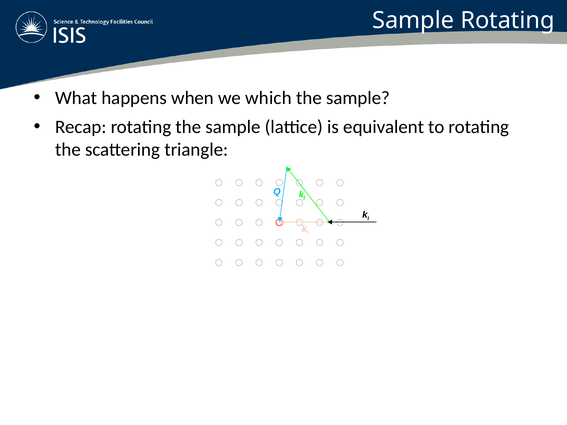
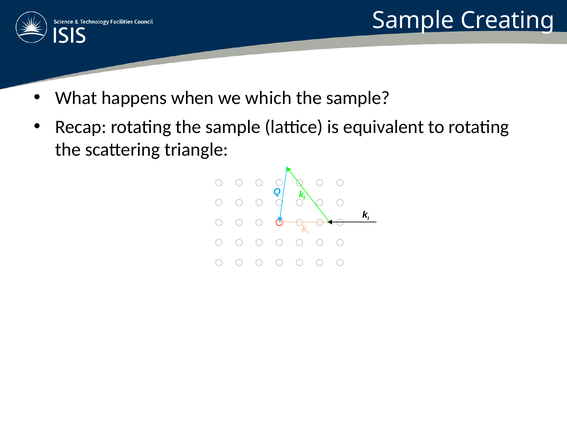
Sample Rotating: Rotating -> Creating
